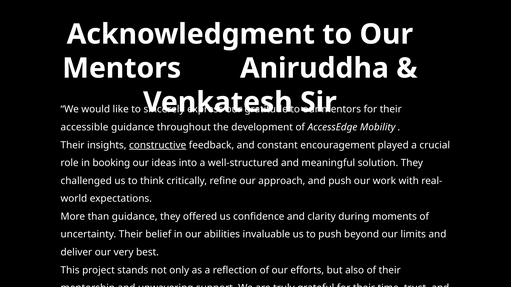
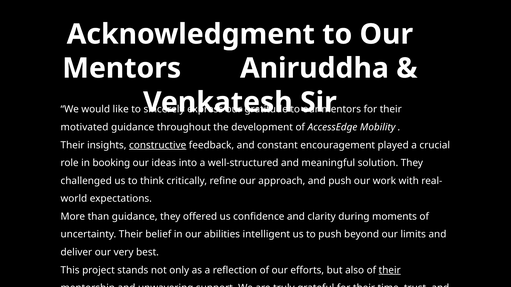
accessible: accessible -> motivated
invaluable: invaluable -> intelligent
their at (390, 270) underline: none -> present
